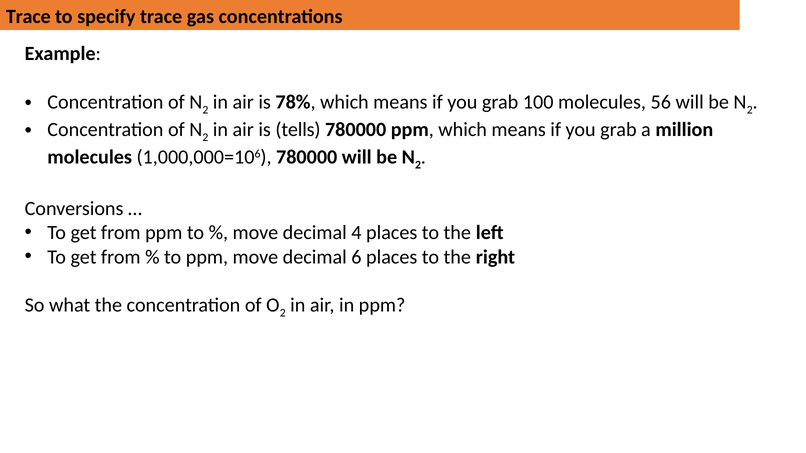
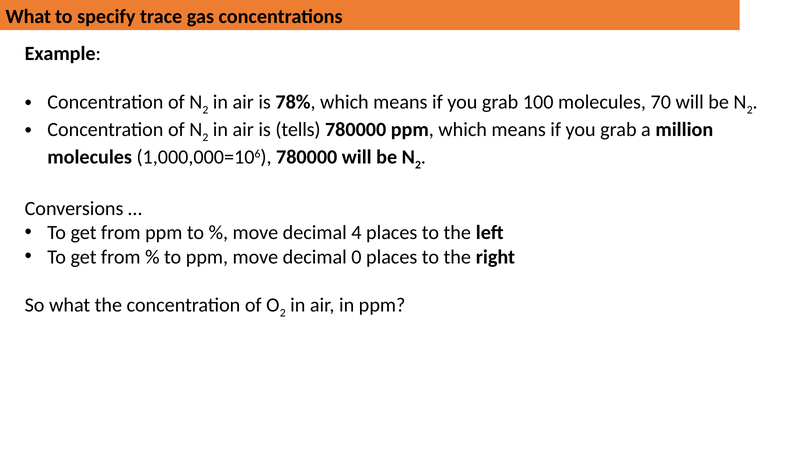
Trace at (28, 16): Trace -> What
56: 56 -> 70
6: 6 -> 0
